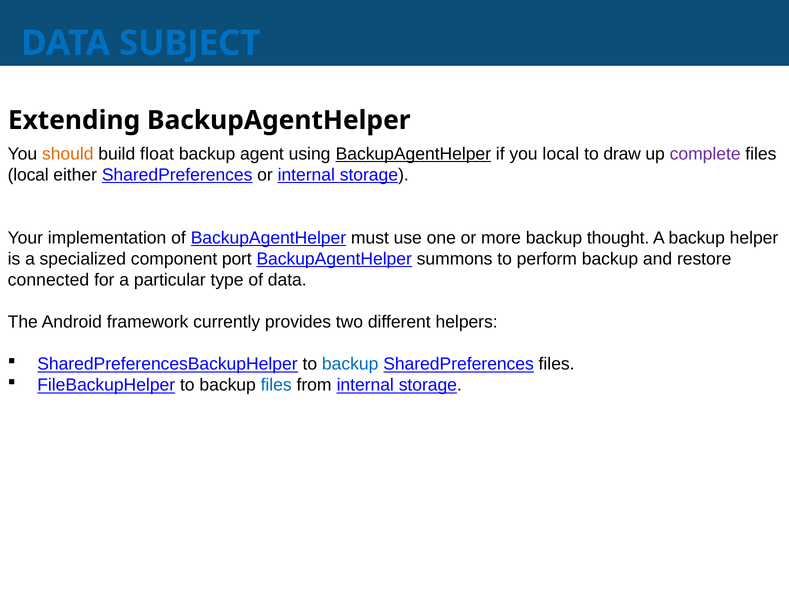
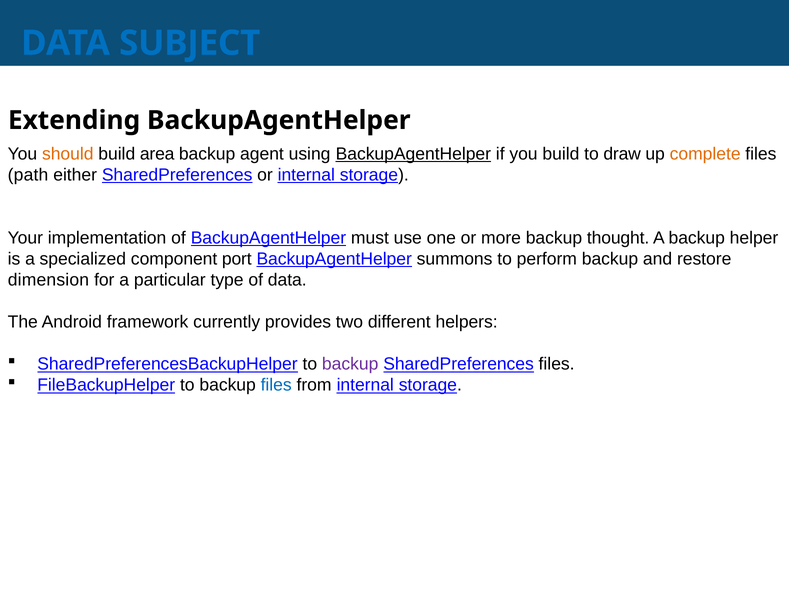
float: float -> area
you local: local -> build
complete colour: purple -> orange
local at (28, 175): local -> path
connected: connected -> dimension
backup at (350, 364) colour: blue -> purple
